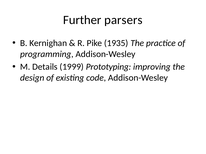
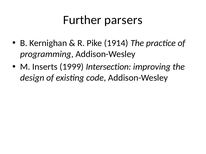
1935: 1935 -> 1914
Details: Details -> Inserts
Prototyping: Prototyping -> Intersection
